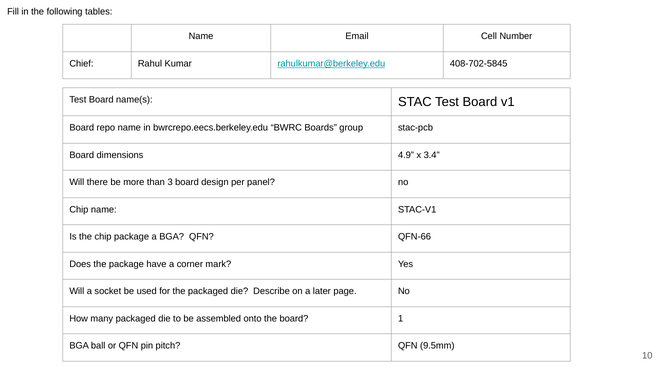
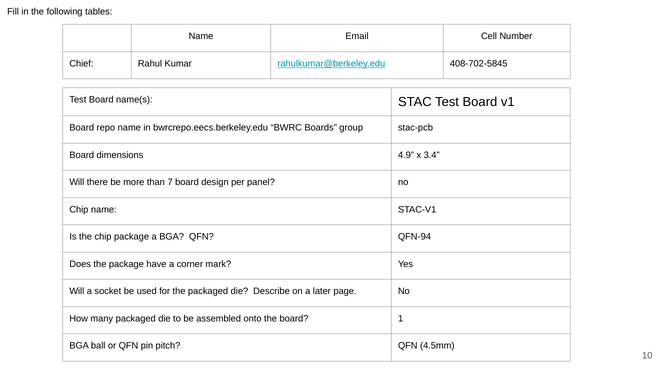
3: 3 -> 7
QFN-66: QFN-66 -> QFN-94
9.5mm: 9.5mm -> 4.5mm
